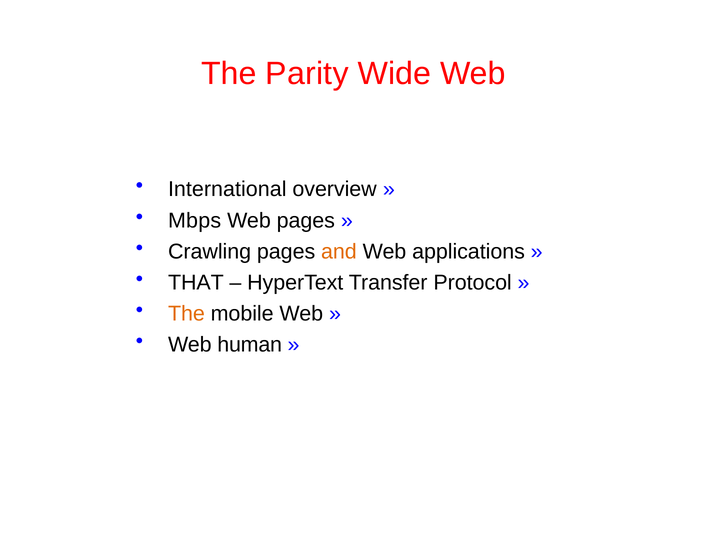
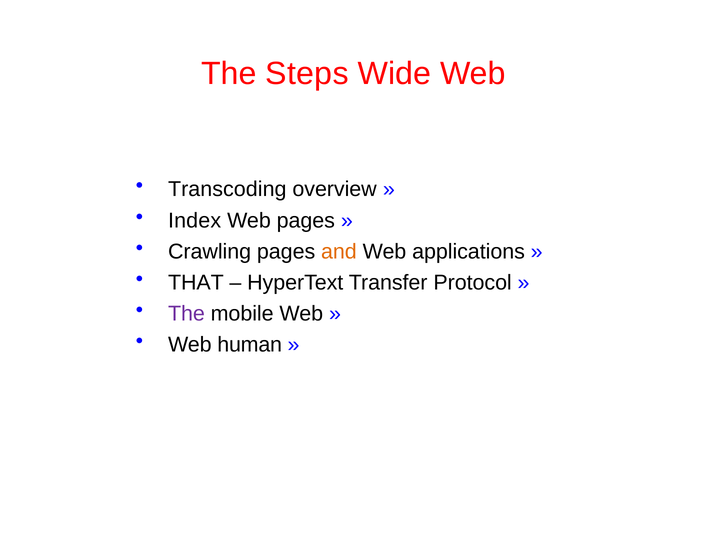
Parity: Parity -> Steps
International: International -> Transcoding
Mbps: Mbps -> Index
The at (186, 314) colour: orange -> purple
